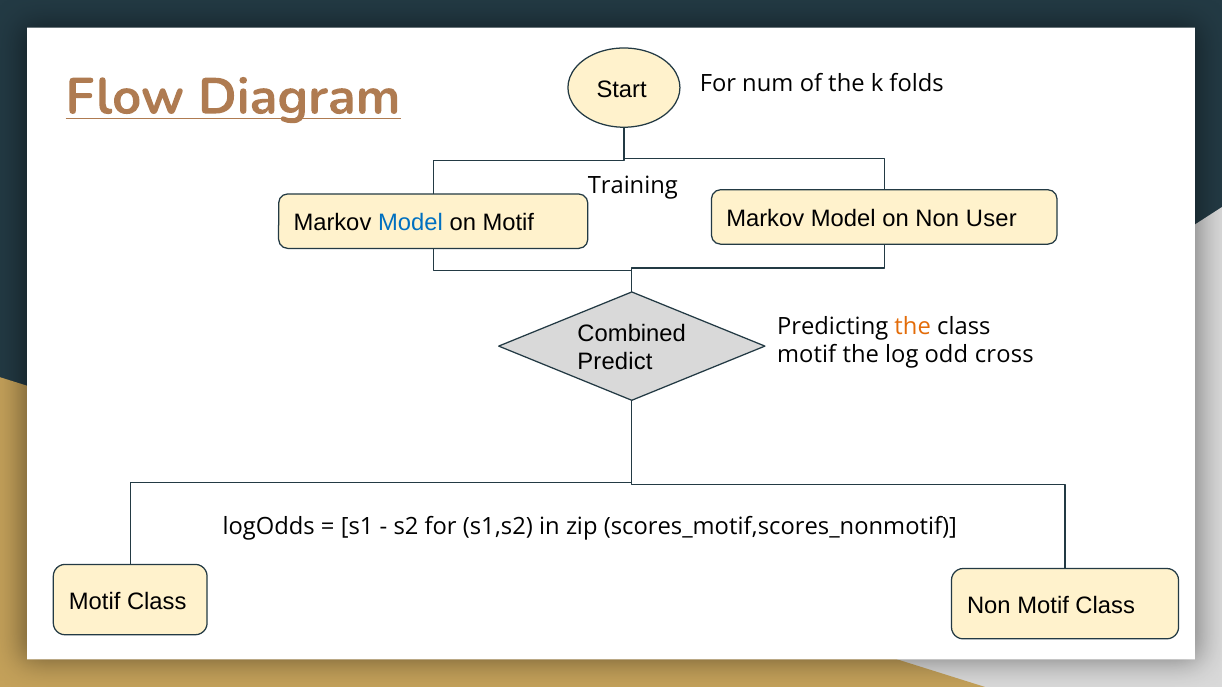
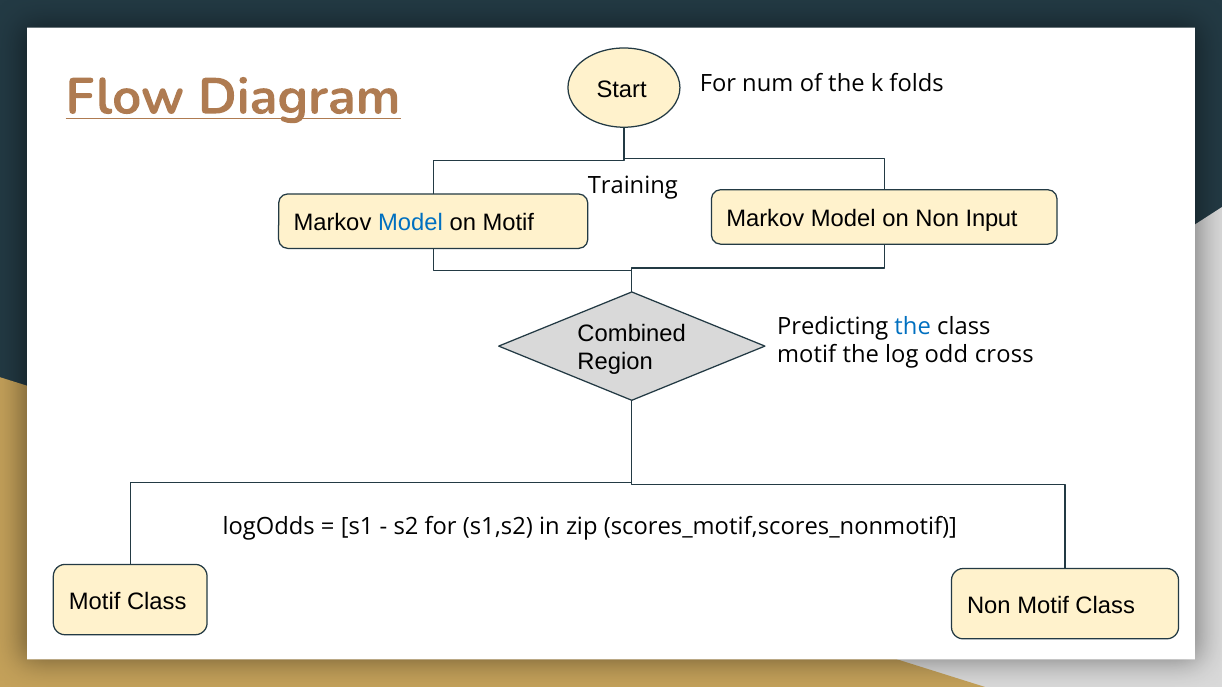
User: User -> Input
the at (913, 326) colour: orange -> blue
Predict: Predict -> Region
